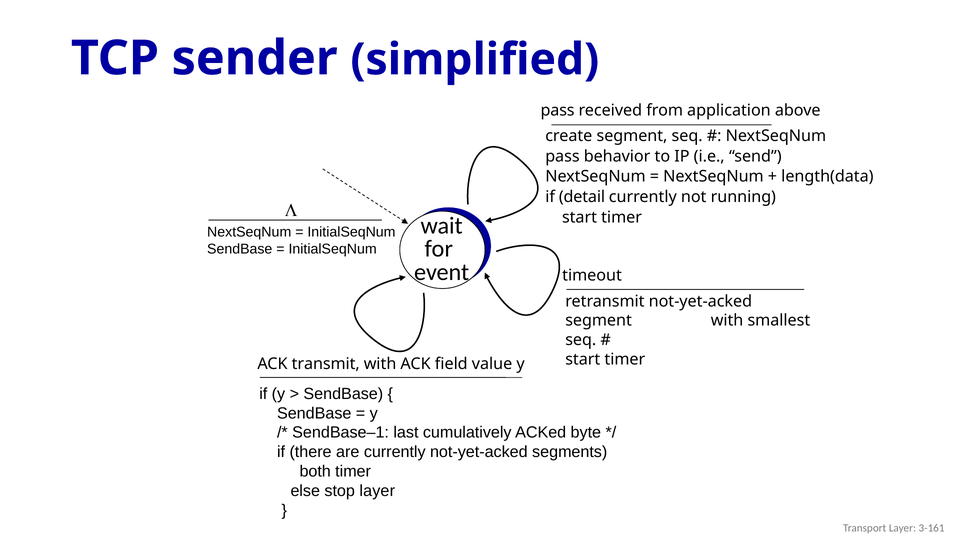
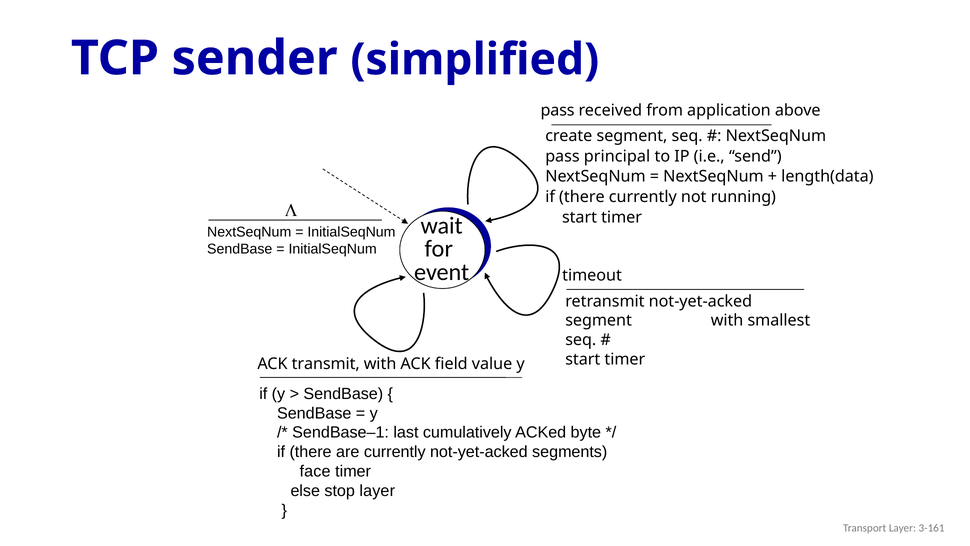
behavior: behavior -> principal
detail at (582, 197): detail -> there
both: both -> face
